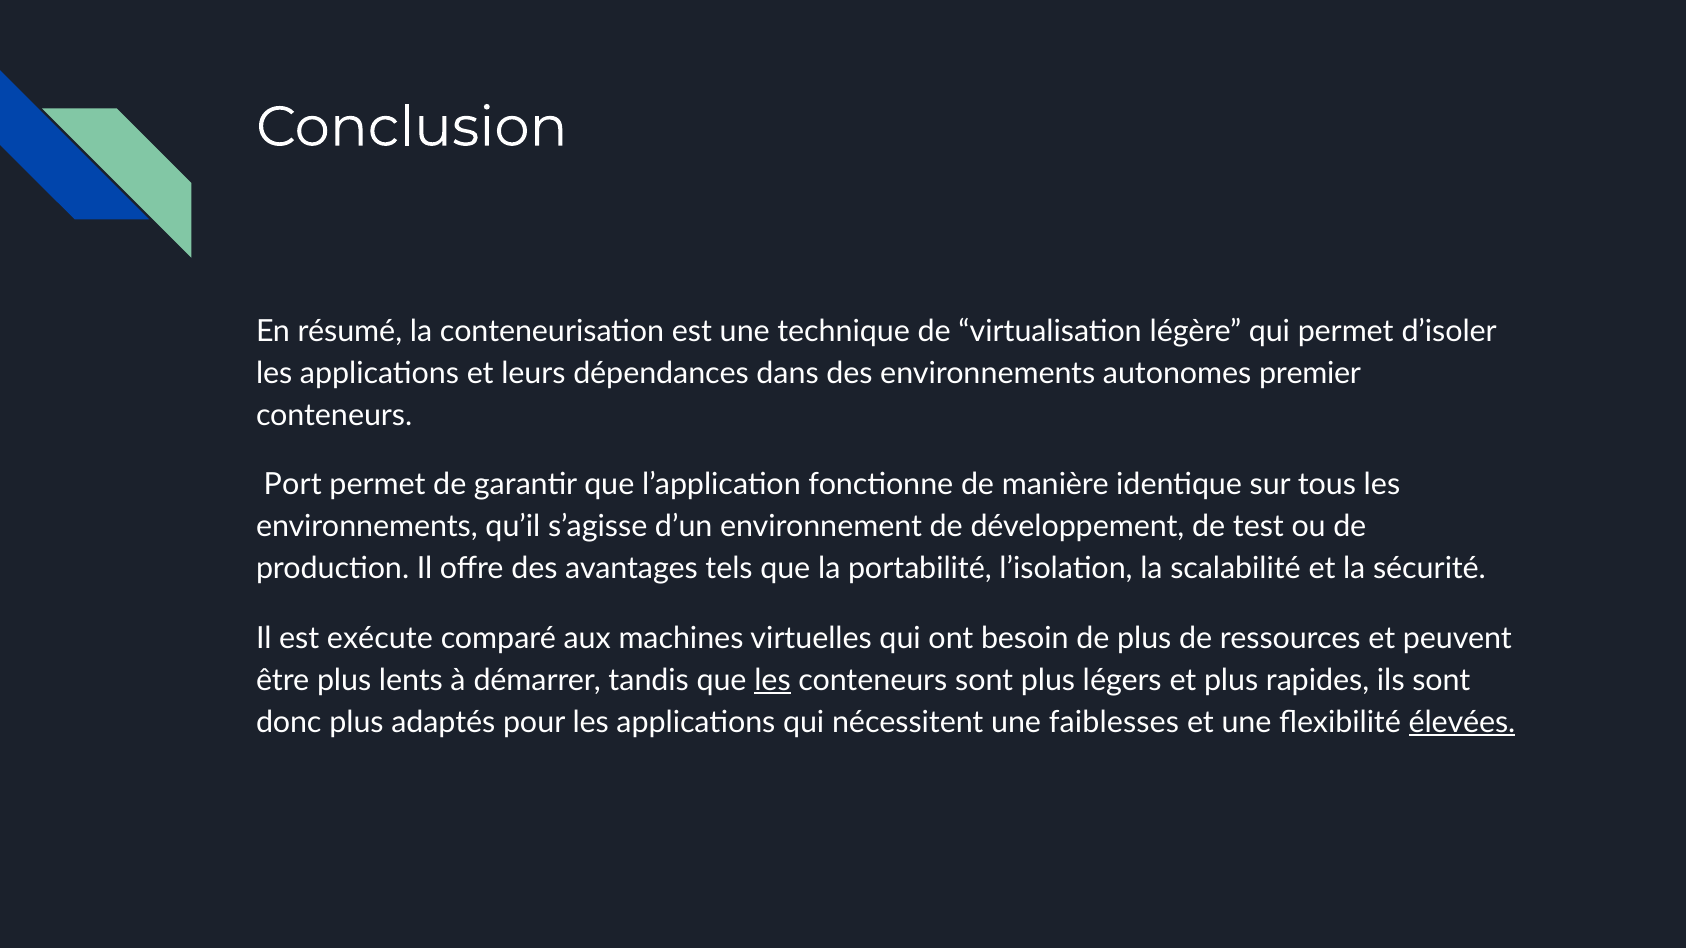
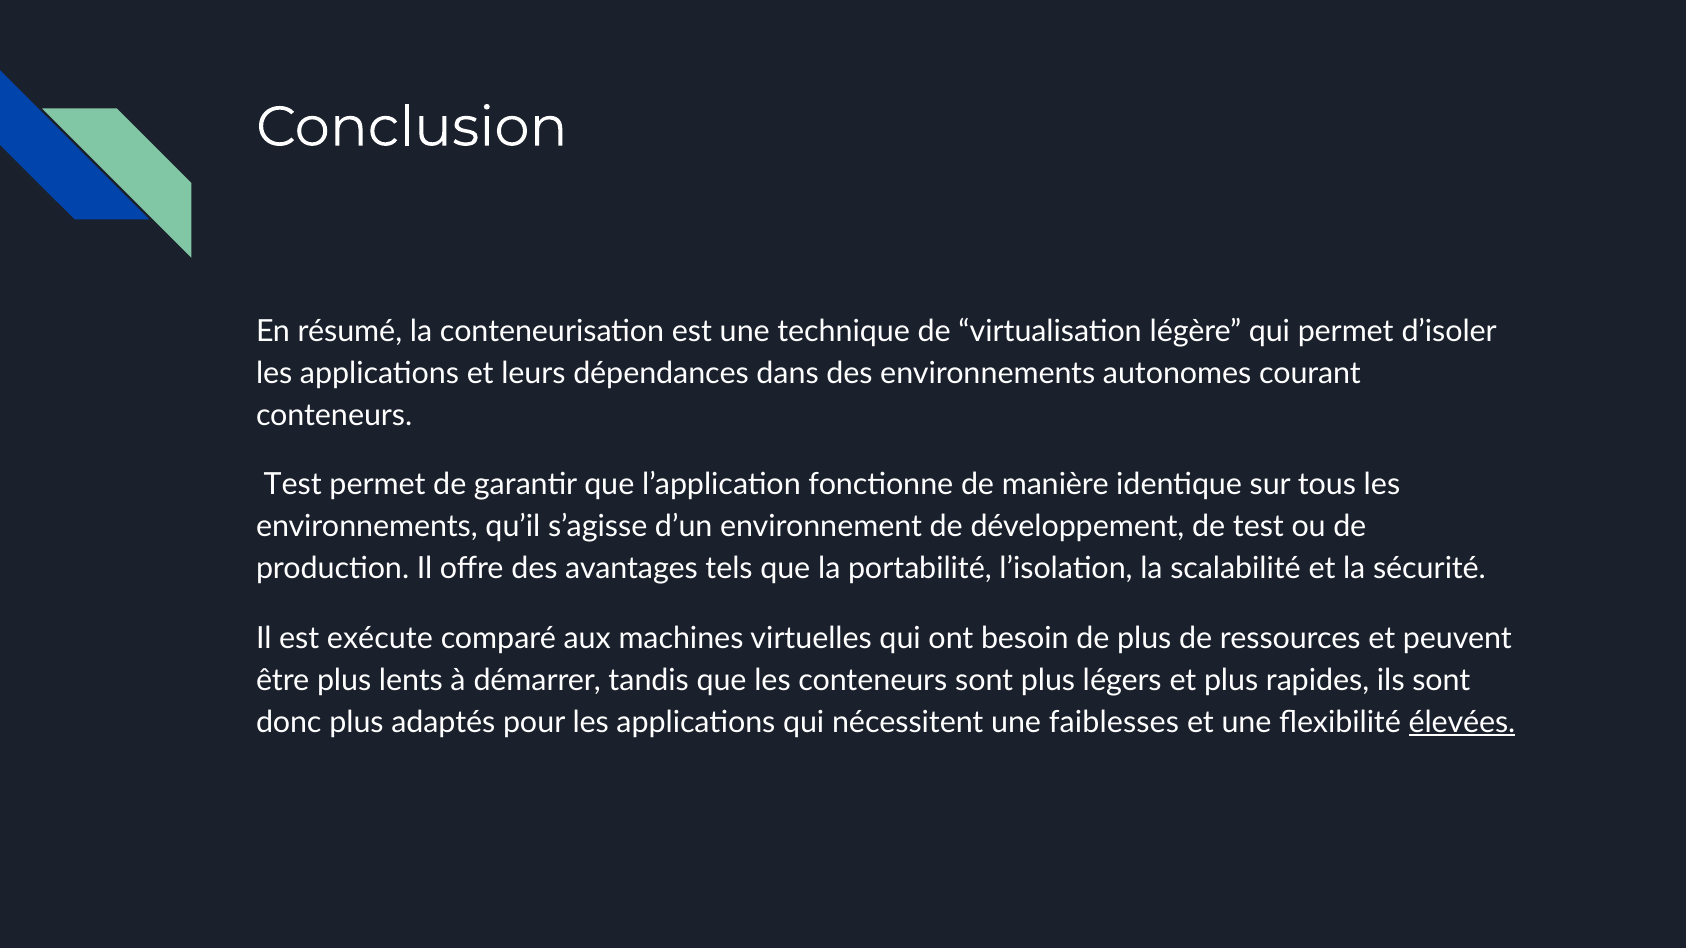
premier: premier -> courant
Port at (293, 485): Port -> Test
les at (772, 680) underline: present -> none
